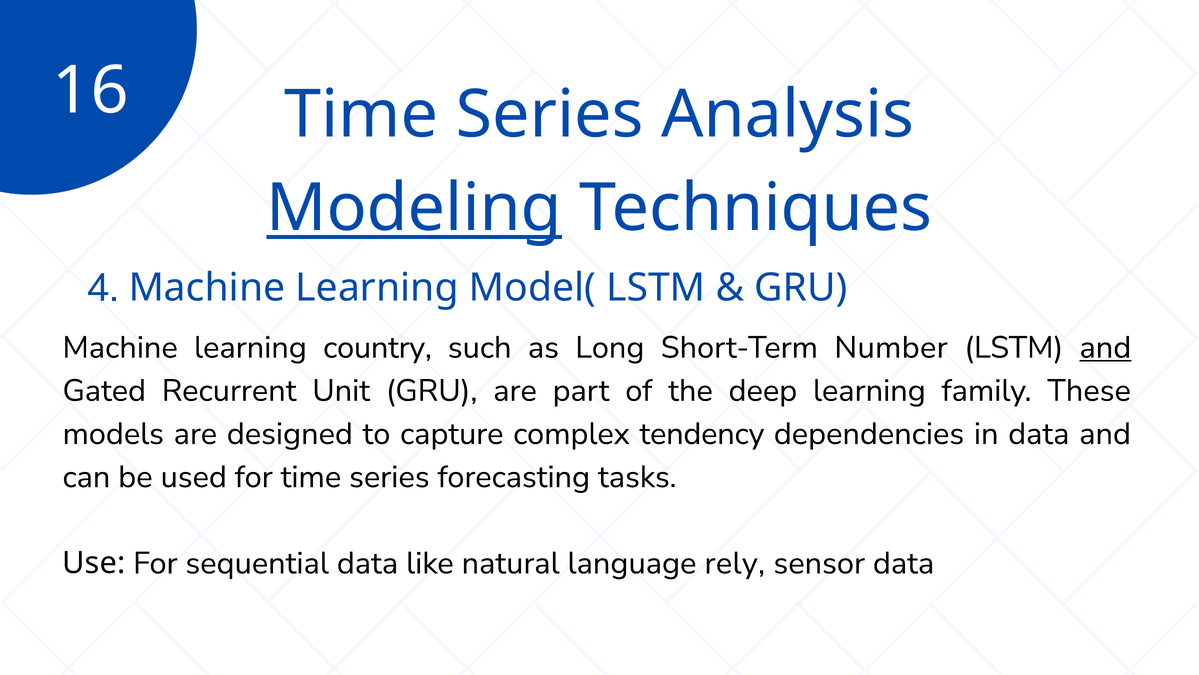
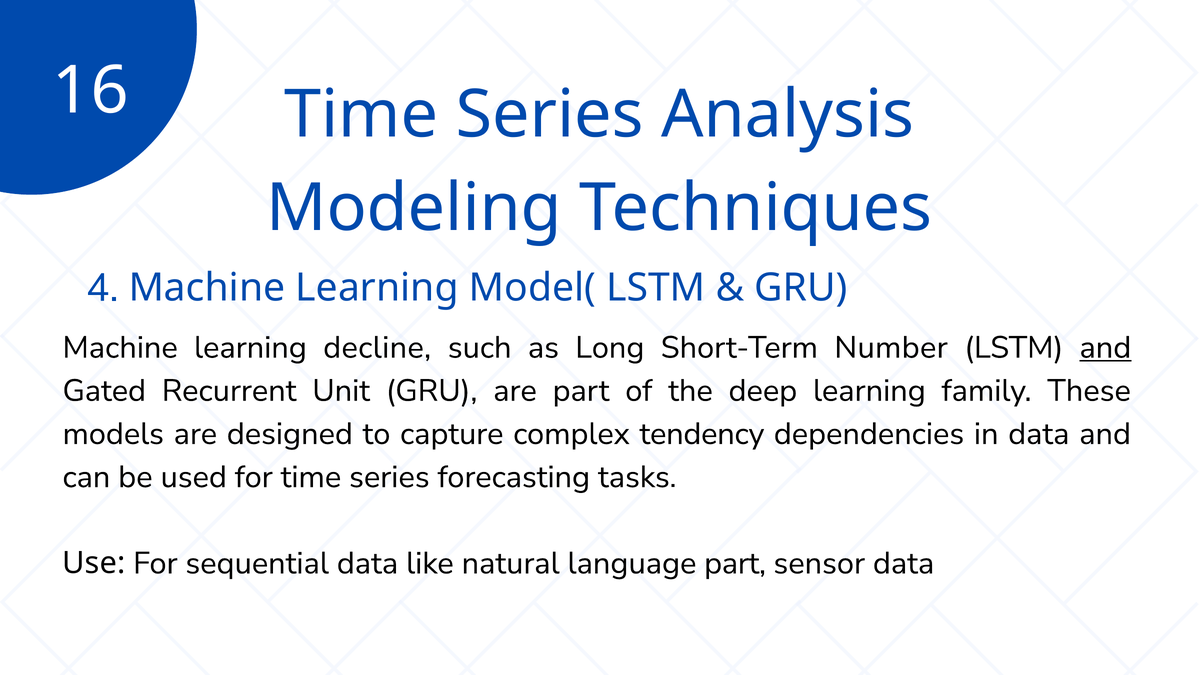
Modeling underline: present -> none
country: country -> decline
language rely: rely -> part
